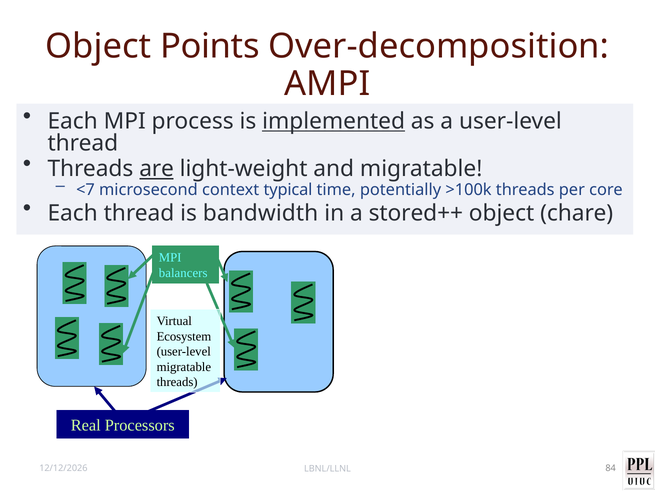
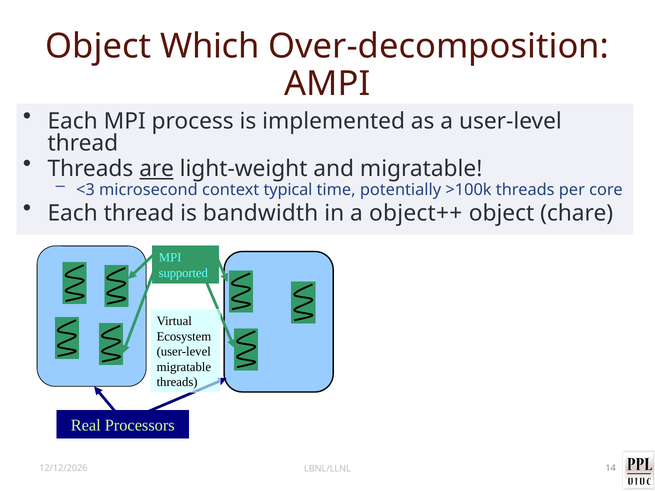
Points: Points -> Which
implemented underline: present -> none
<7: <7 -> <3
stored++: stored++ -> object++
balancers: balancers -> supported
84: 84 -> 14
